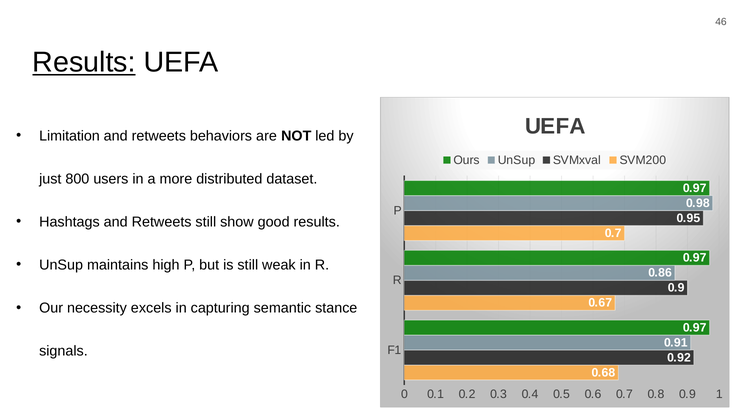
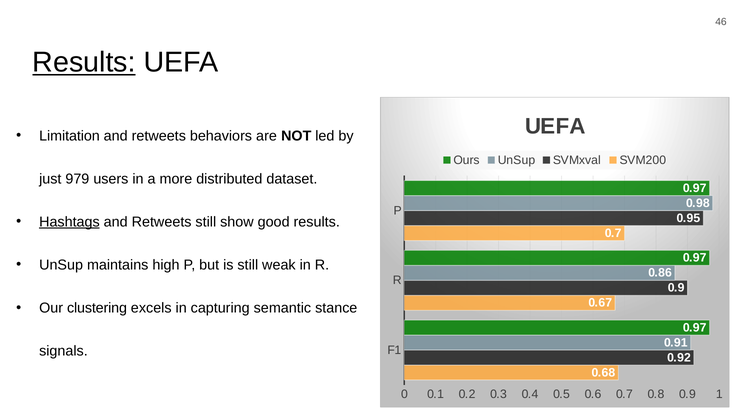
800: 800 -> 979
Hashtags underline: none -> present
necessity: necessity -> clustering
